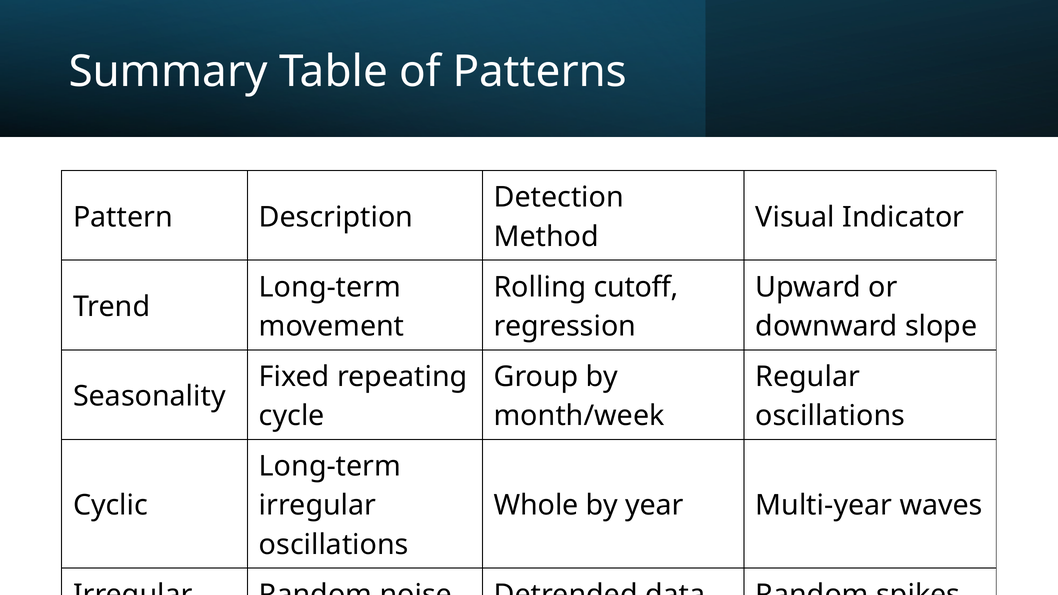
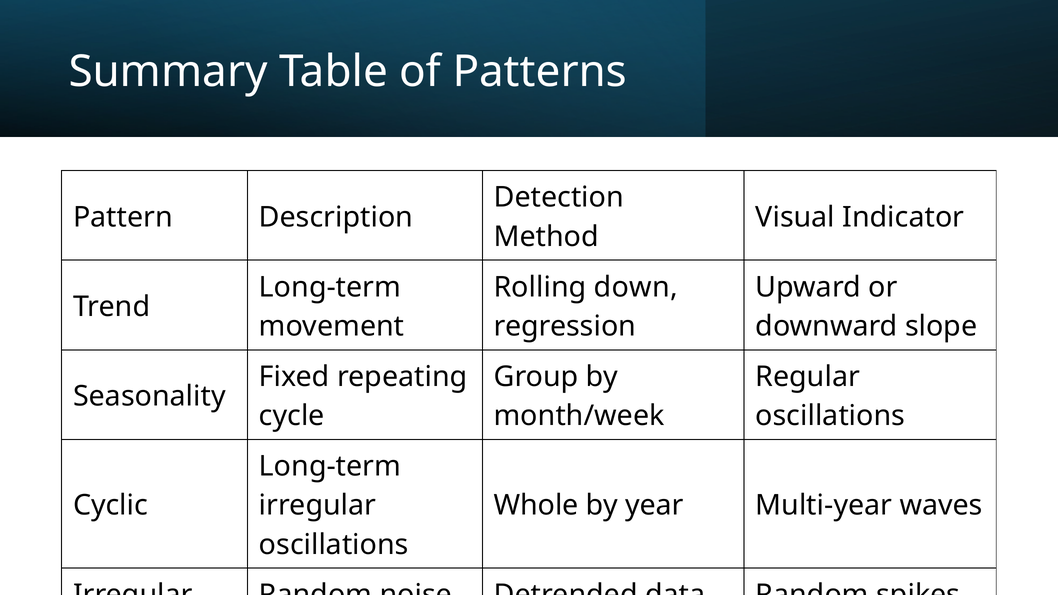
cutoff: cutoff -> down
